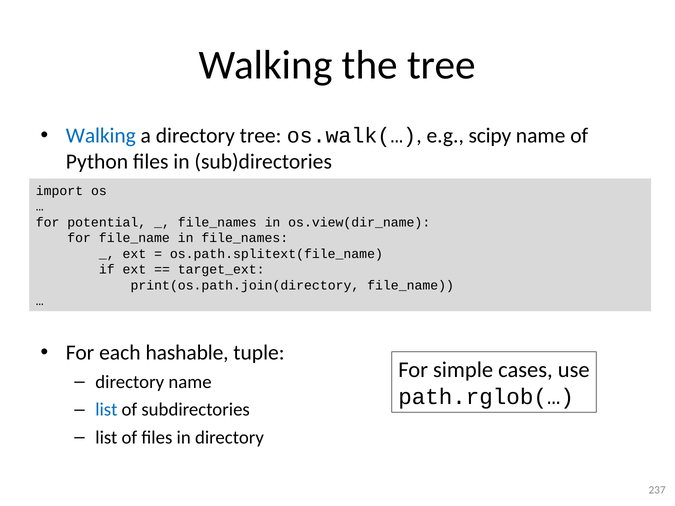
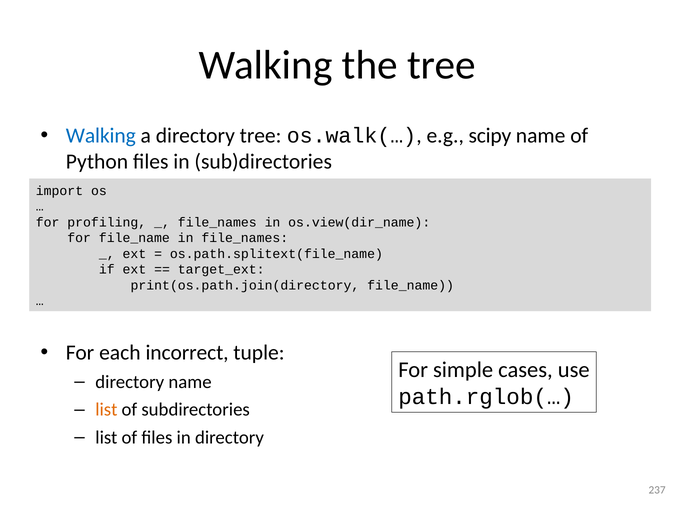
potential: potential -> profiling
hashable: hashable -> incorrect
list at (106, 410) colour: blue -> orange
